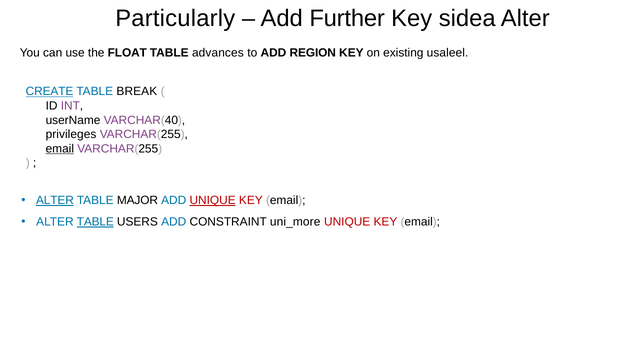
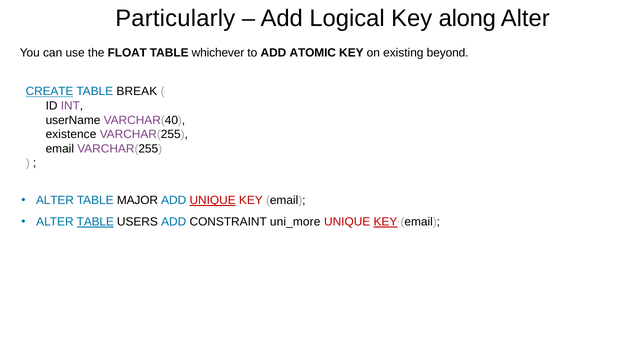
Further: Further -> Logical
sidea: sidea -> along
advances: advances -> whichever
REGION: REGION -> ATOMIC
usaleel: usaleel -> beyond
privileges: privileges -> existence
email at (60, 149) underline: present -> none
ALTER at (55, 200) underline: present -> none
KEY at (385, 222) underline: none -> present
